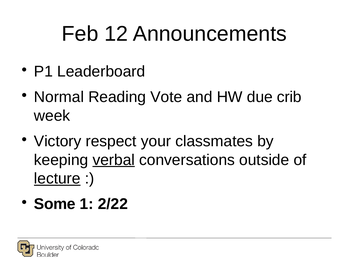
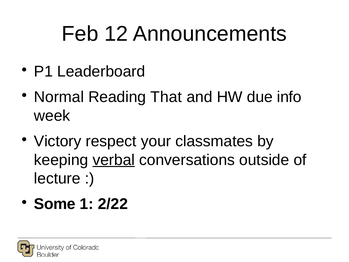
Vote: Vote -> That
crib: crib -> info
lecture underline: present -> none
